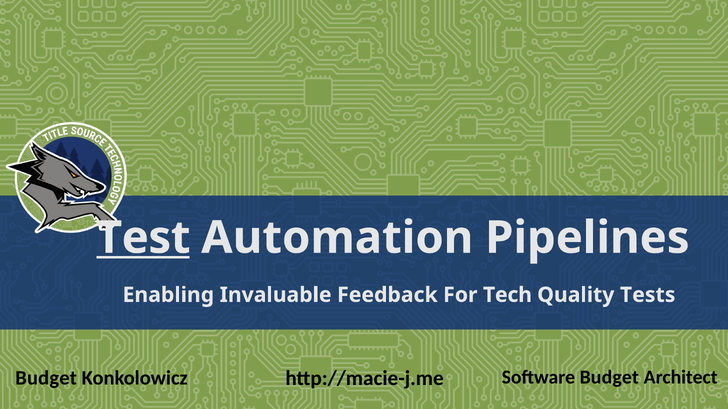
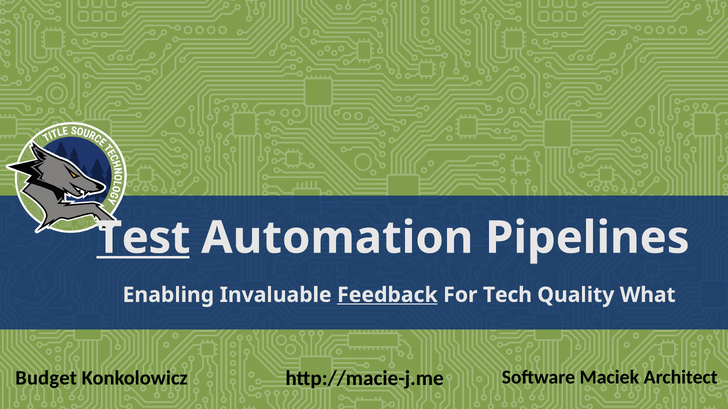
Feedback underline: none -> present
Tests: Tests -> What
Software Budget: Budget -> Maciek
